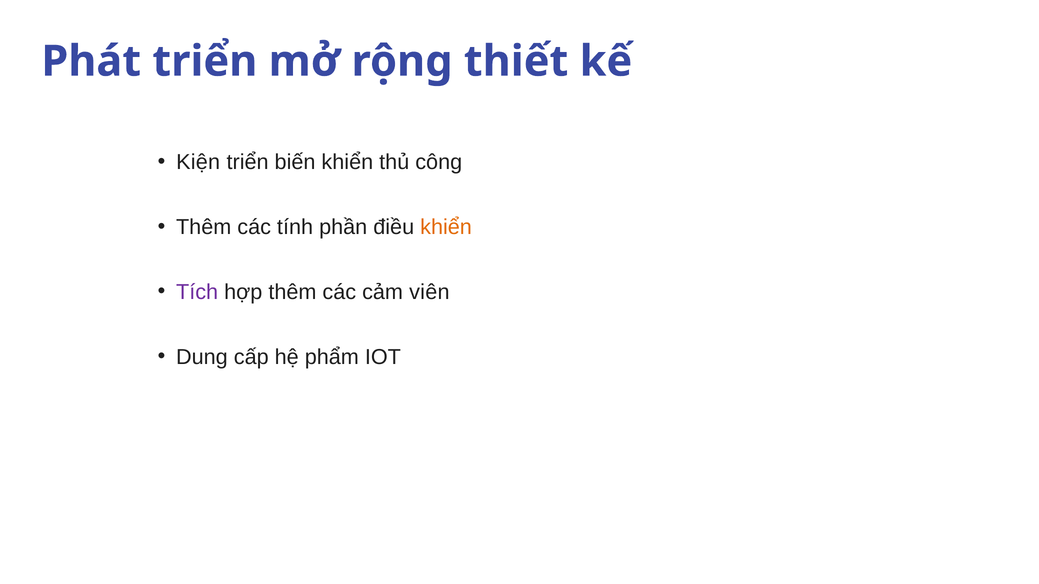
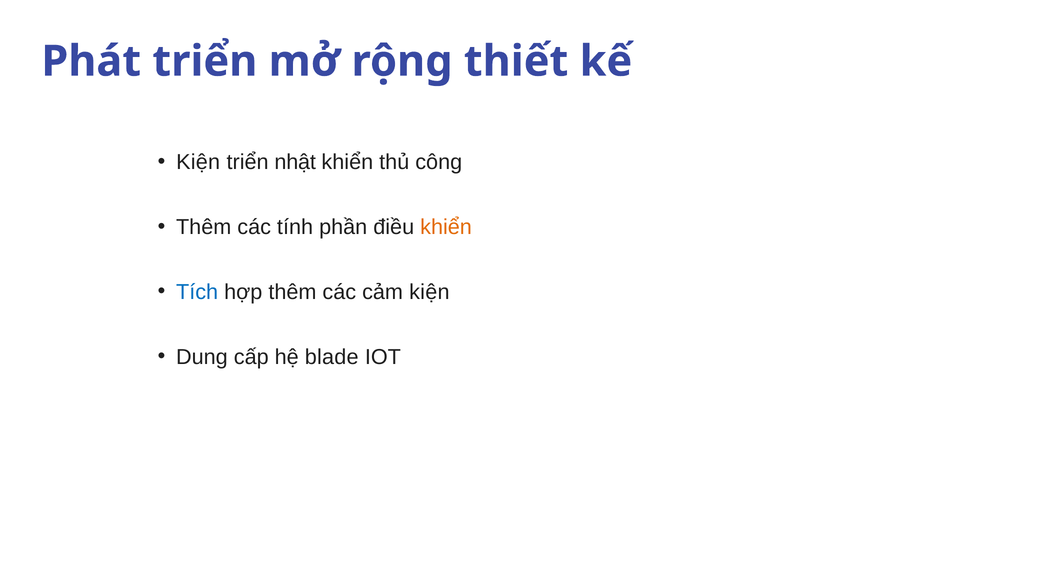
biến: biến -> nhật
Tích colour: purple -> blue
cảm viên: viên -> kiện
phẩm: phẩm -> blade
